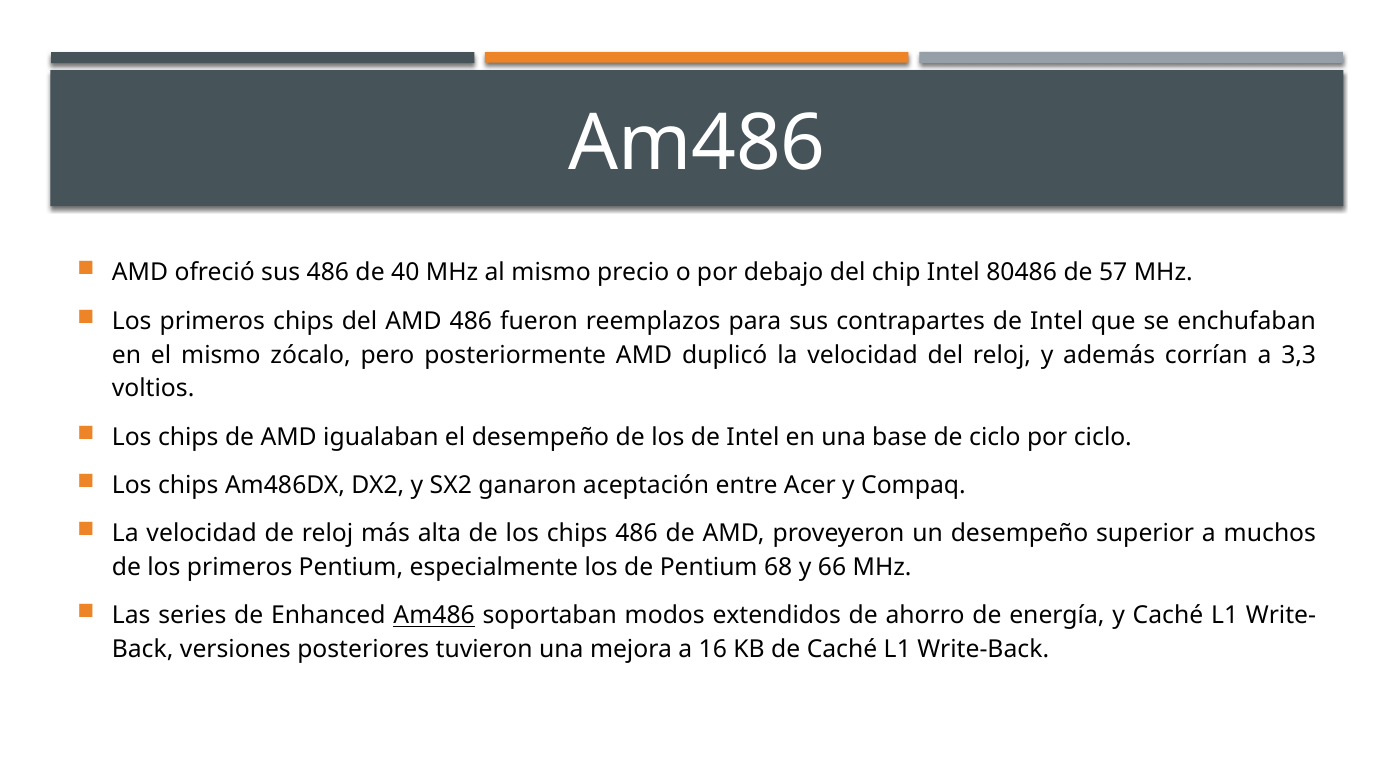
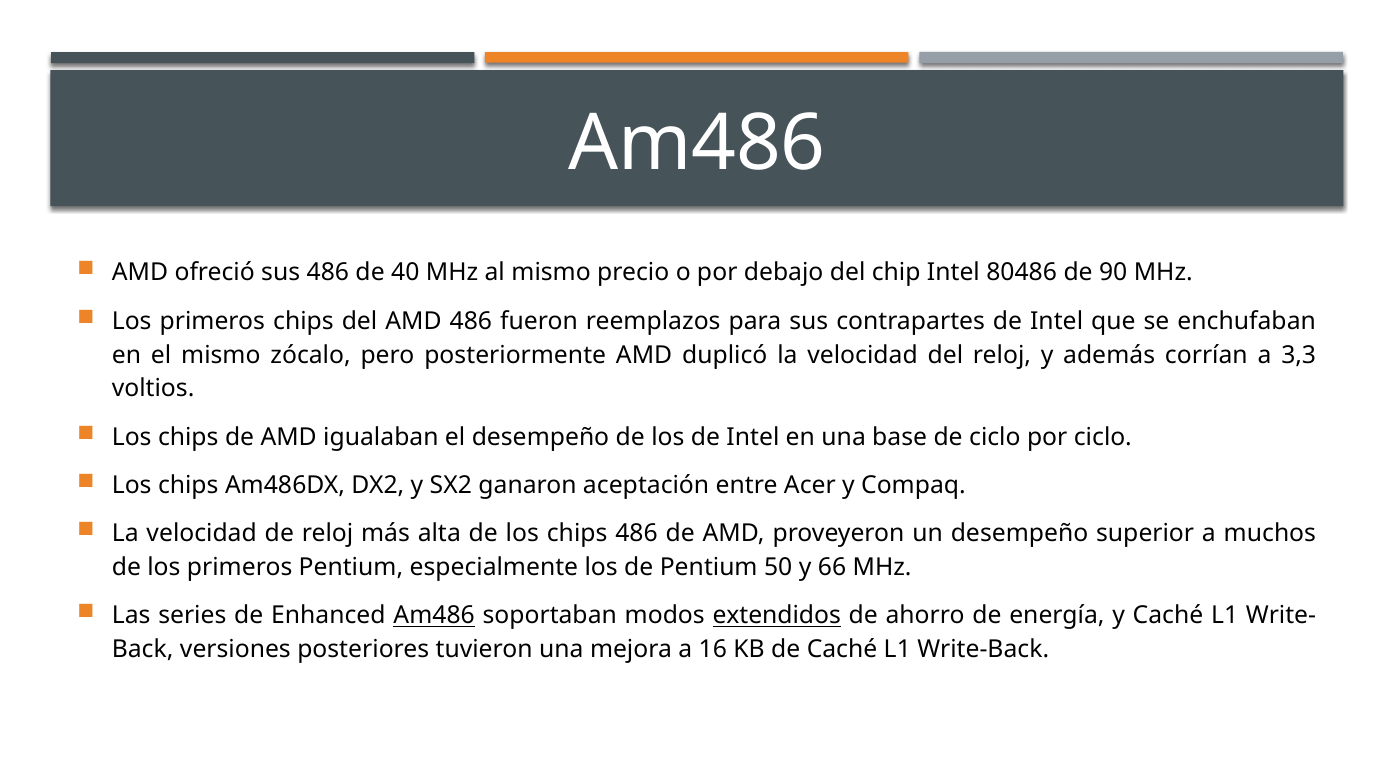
57: 57 -> 90
68: 68 -> 50
extendidos underline: none -> present
